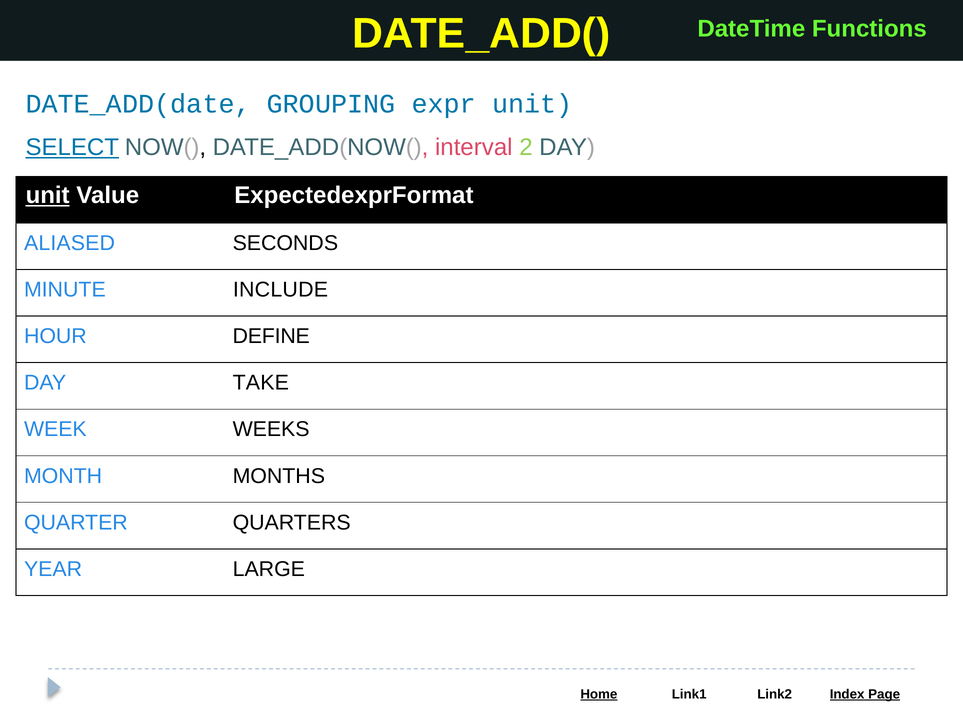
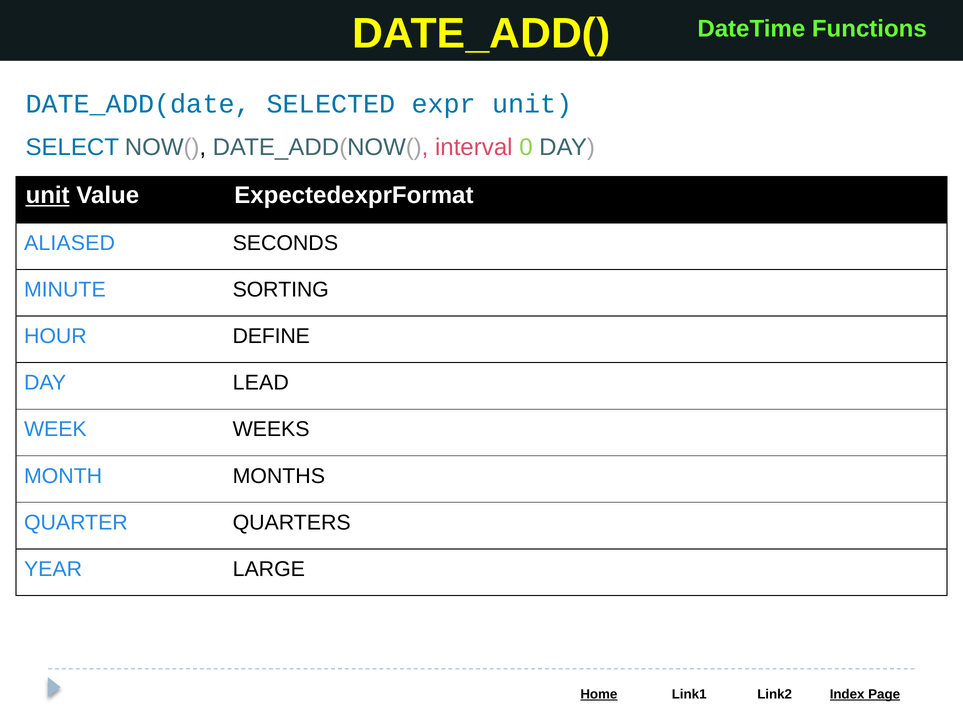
GROUPING: GROUPING -> SELECTED
SELECT underline: present -> none
2: 2 -> 0
INCLUDE: INCLUDE -> SORTING
TAKE: TAKE -> LEAD
